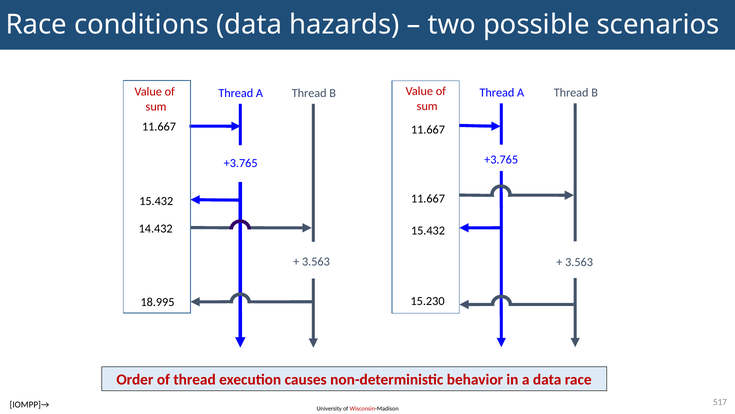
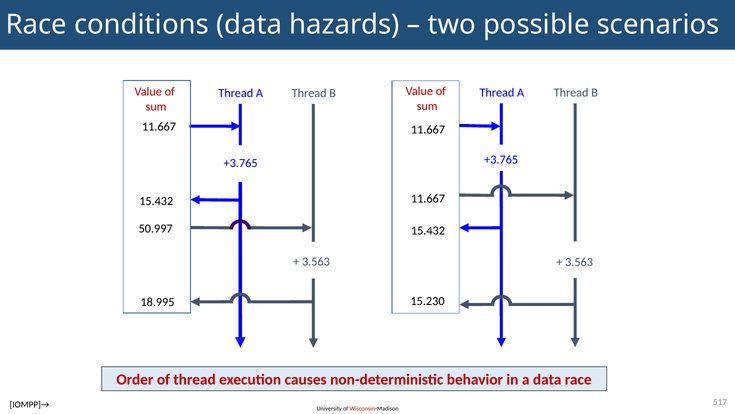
14.432: 14.432 -> 50.997
